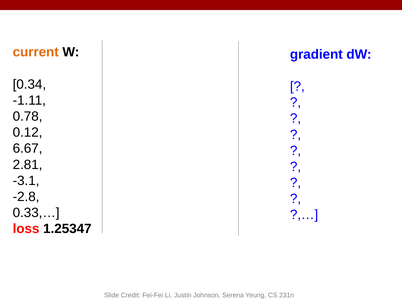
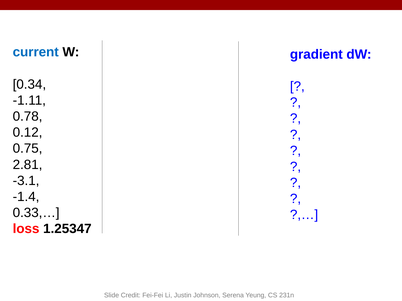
current colour: orange -> blue
6.67: 6.67 -> 0.75
-2.8: -2.8 -> -1.4
